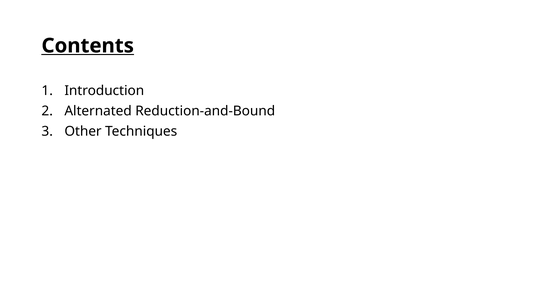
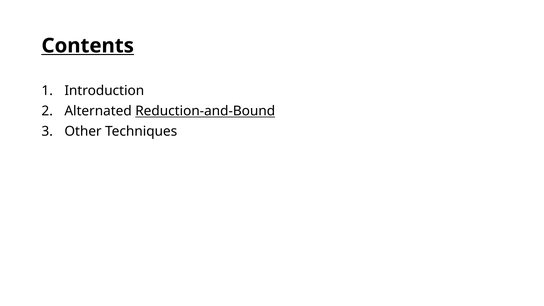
Reduction-and-Bound underline: none -> present
